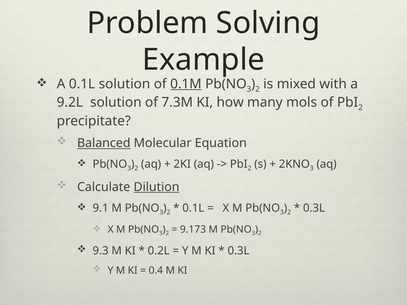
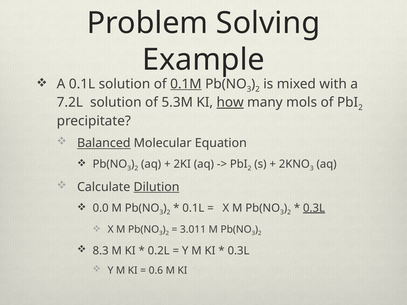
9.2L: 9.2L -> 7.2L
7.3M: 7.3M -> 5.3M
how underline: none -> present
9.1: 9.1 -> 0.0
0.3L at (314, 208) underline: none -> present
9.173: 9.173 -> 3.011
9.3: 9.3 -> 8.3
0.4: 0.4 -> 0.6
